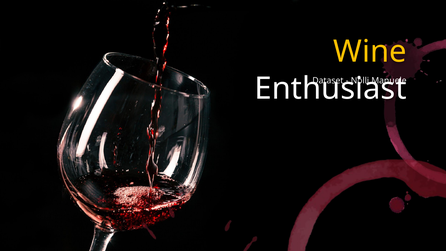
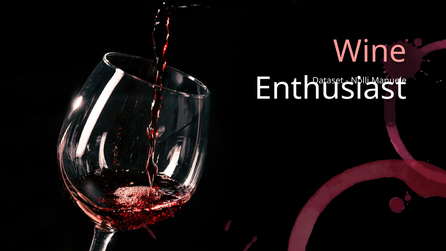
Wine colour: yellow -> pink
